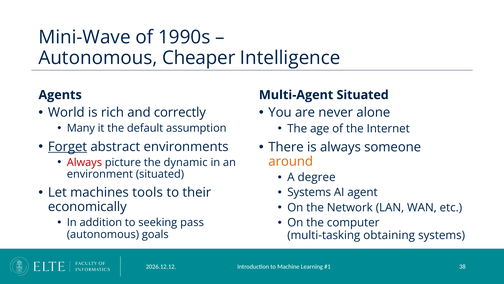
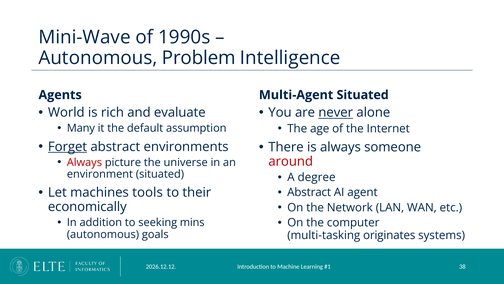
Cheaper: Cheaper -> Problem
never underline: none -> present
correctly: correctly -> evaluate
dynamic: dynamic -> universe
around colour: orange -> red
Systems at (309, 192): Systems -> Abstract
pass: pass -> mins
obtaining: obtaining -> originates
